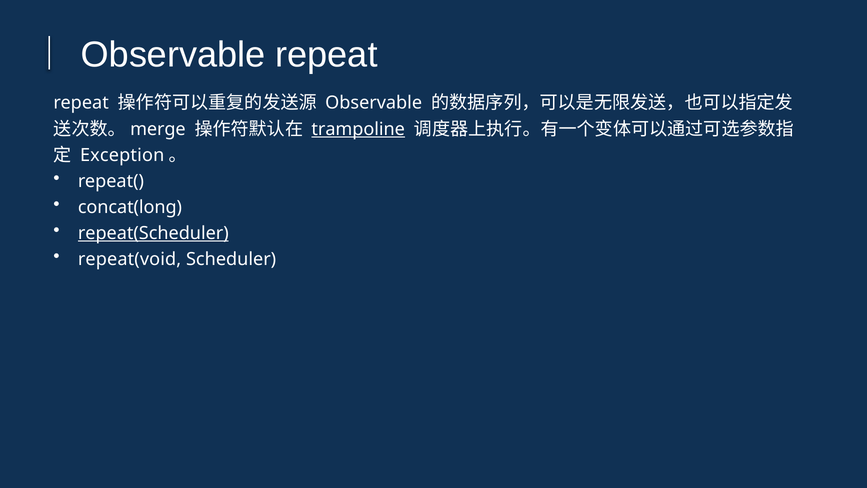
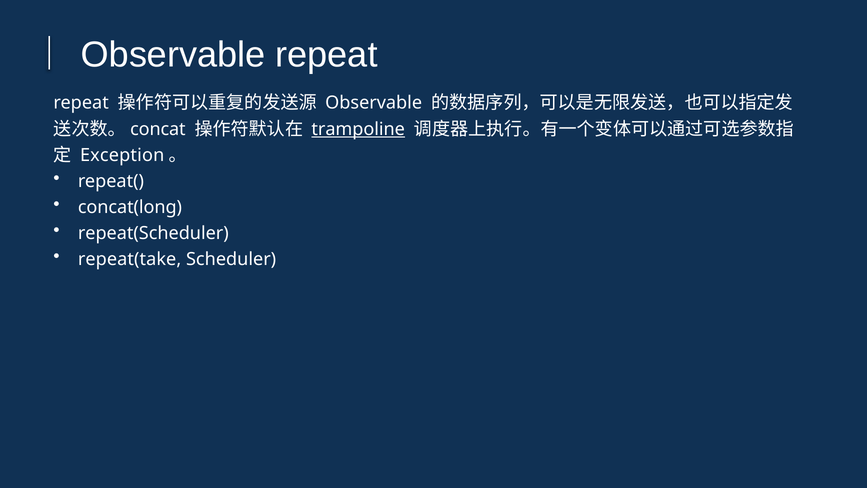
merge: merge -> concat
repeat(Scheduler underline: present -> none
repeat(void: repeat(void -> repeat(take
